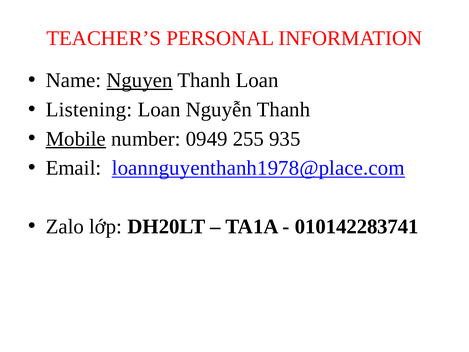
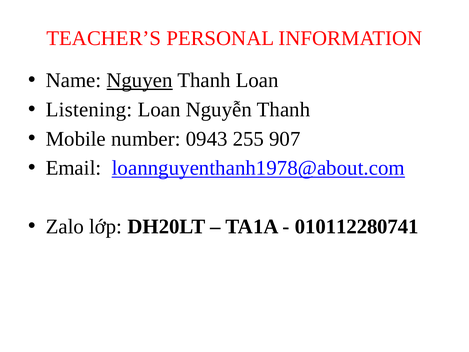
Mobile underline: present -> none
0949: 0949 -> 0943
935: 935 -> 907
loannguyenthanh1978@place.com: loannguyenthanh1978@place.com -> loannguyenthanh1978@about.com
010142283741: 010142283741 -> 010112280741
